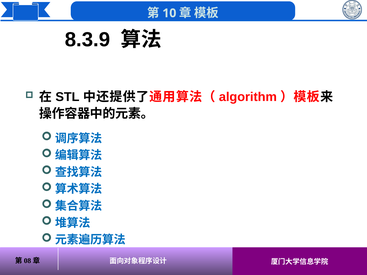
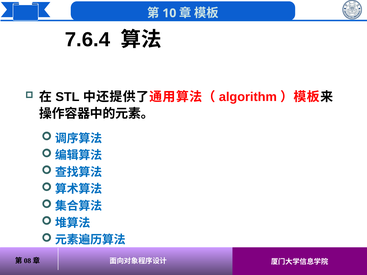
8.3.9: 8.3.9 -> 7.6.4
